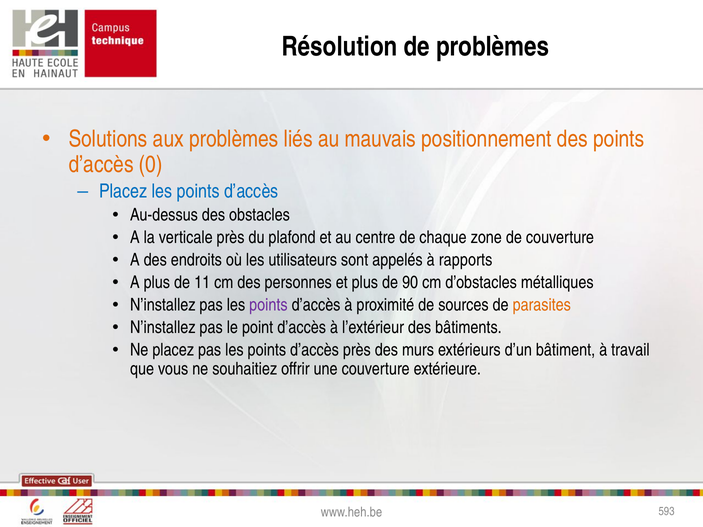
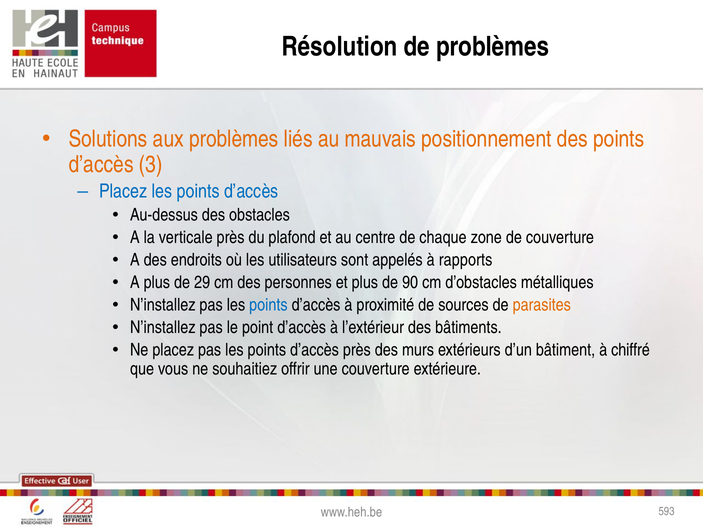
0: 0 -> 3
11: 11 -> 29
points at (268, 305) colour: purple -> blue
travail: travail -> chiffré
